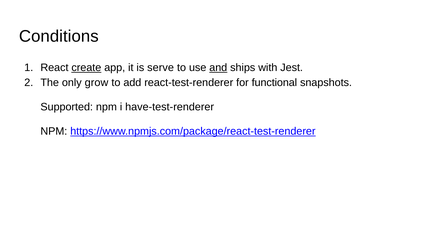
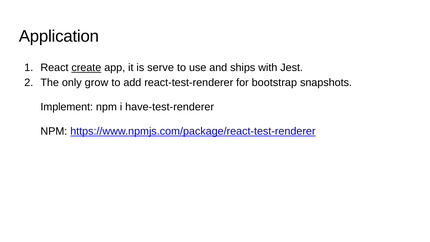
Conditions: Conditions -> Application
and underline: present -> none
functional: functional -> bootstrap
Supported: Supported -> Implement
